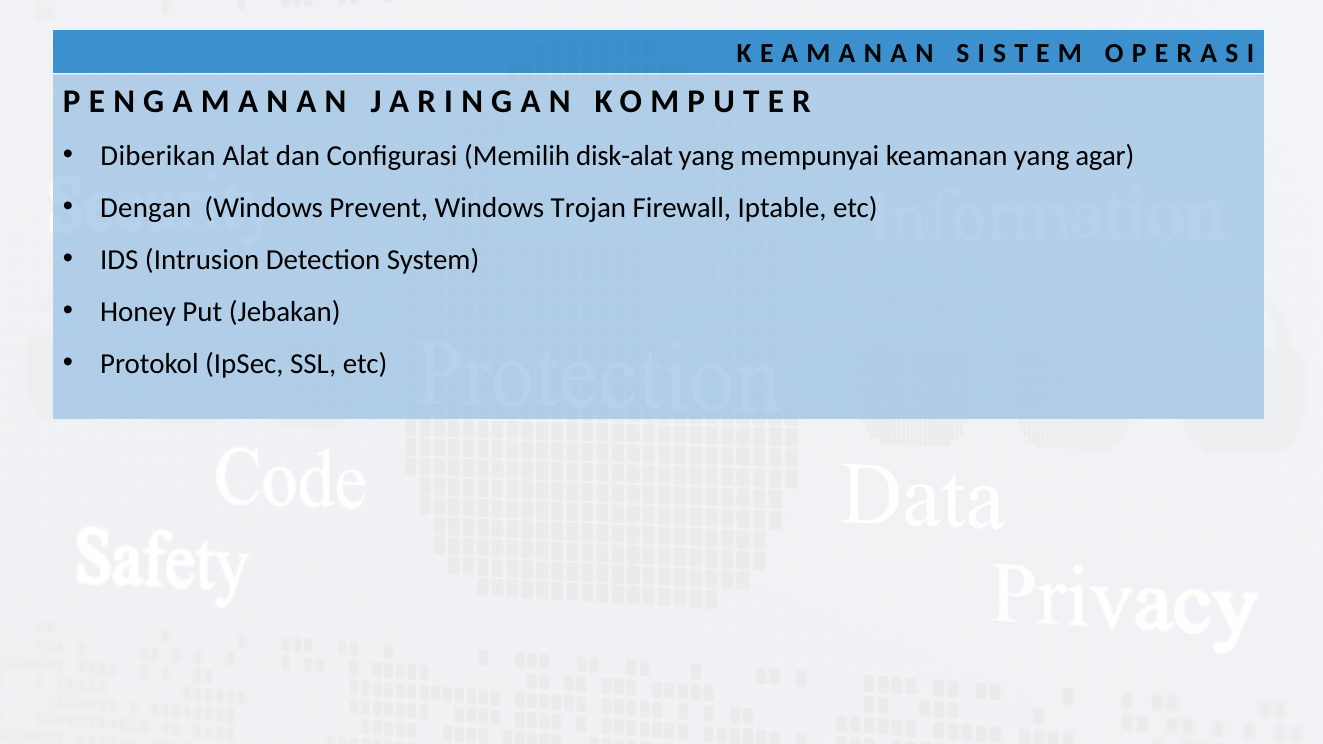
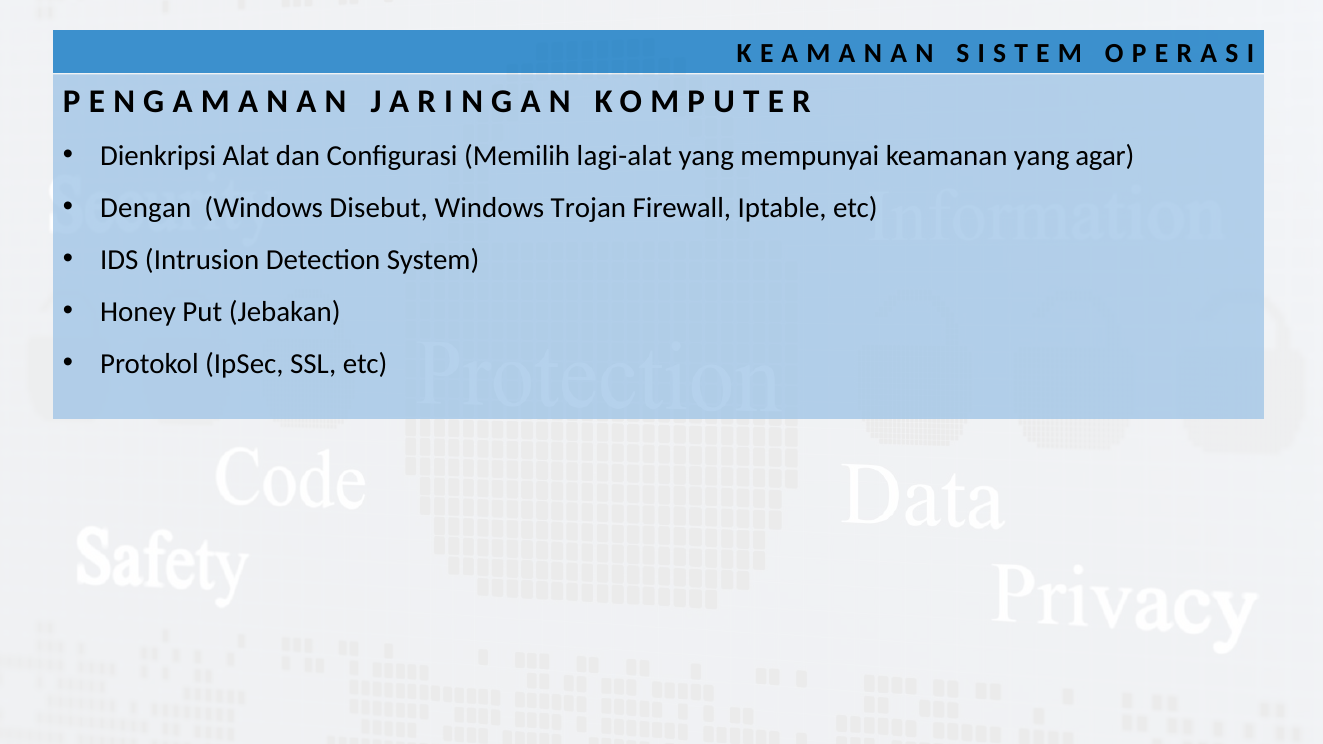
Diberikan: Diberikan -> Dienkripsi
disk-alat: disk-alat -> lagi-alat
Prevent: Prevent -> Disebut
